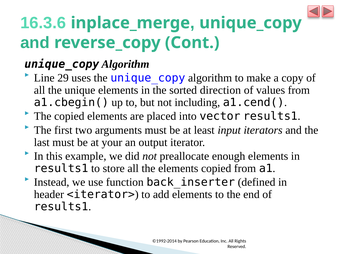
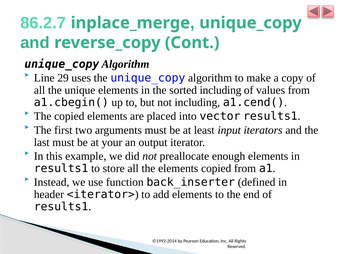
16.3.6: 16.3.6 -> 86.2.7
sorted direction: direction -> including
